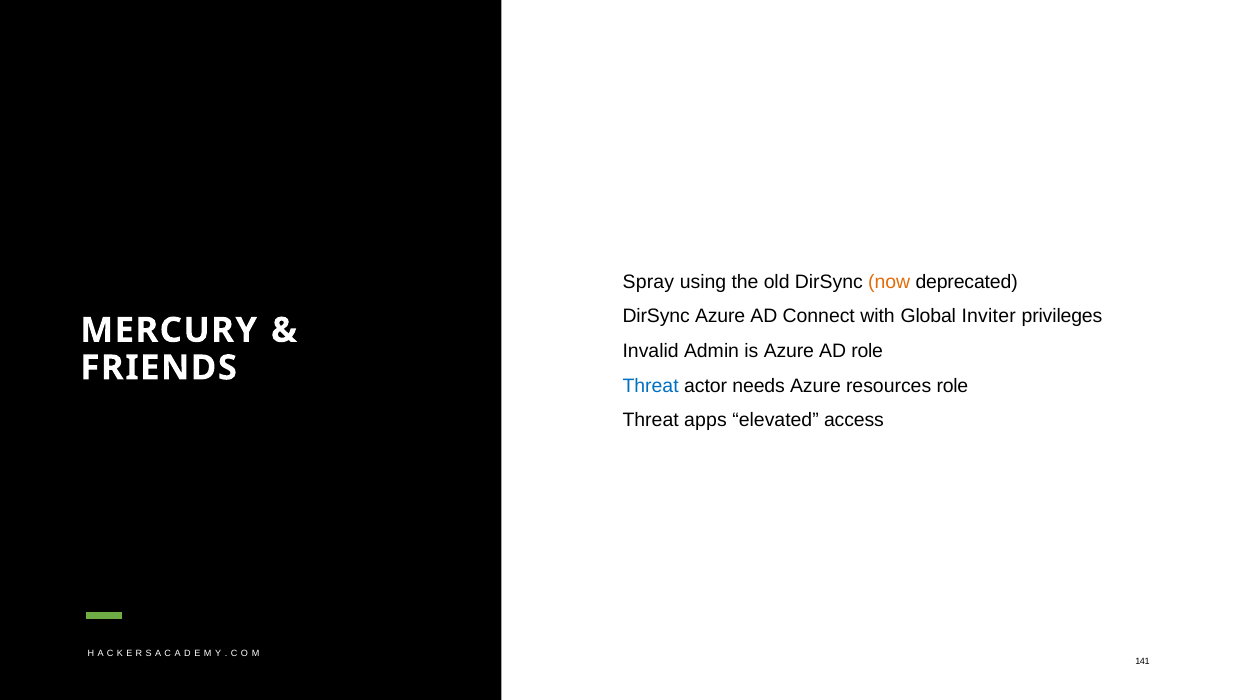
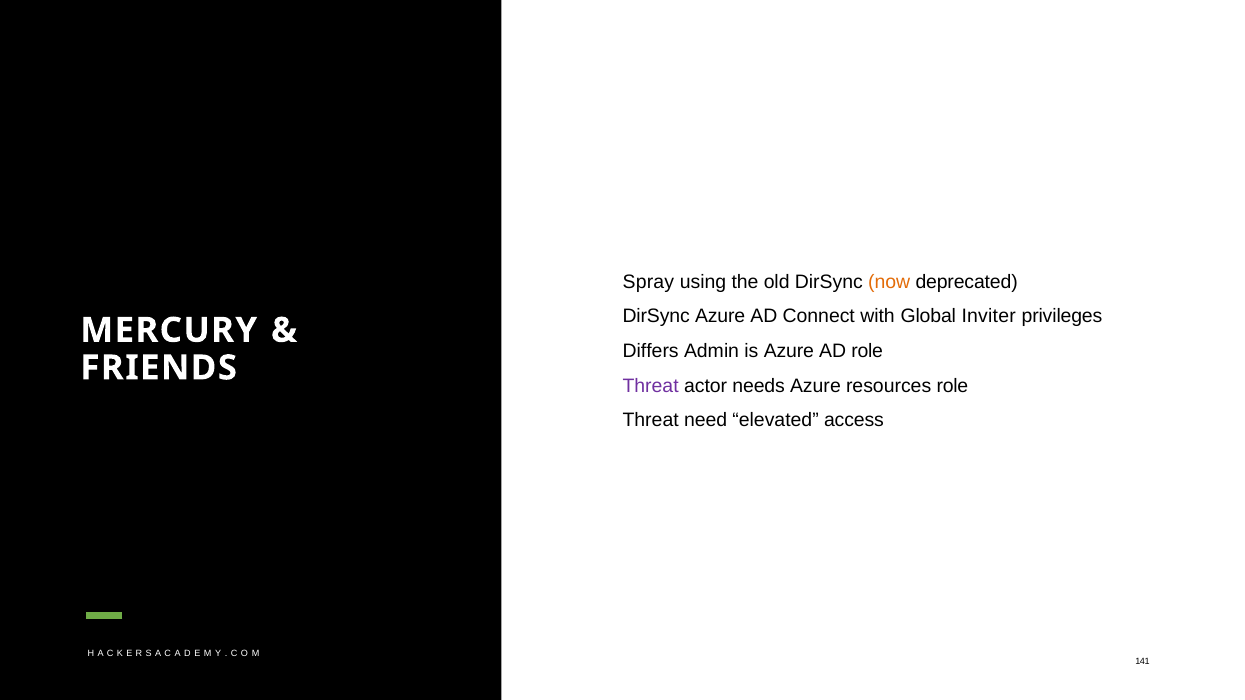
Invalid: Invalid -> Differs
Threat at (651, 386) colour: blue -> purple
apps: apps -> need
